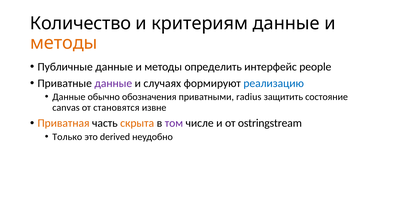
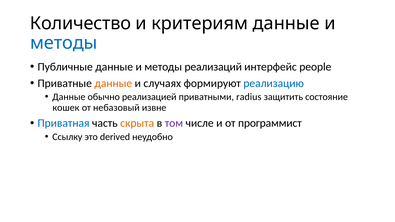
методы at (64, 43) colour: orange -> blue
определить: определить -> реализаций
данные at (113, 83) colour: purple -> orange
обозначения: обозначения -> реализацией
canvas: canvas -> кошек
становятся: становятся -> небазовый
Приватная colour: orange -> blue
ostringstream: ostringstream -> программист
Только: Только -> Ссылку
